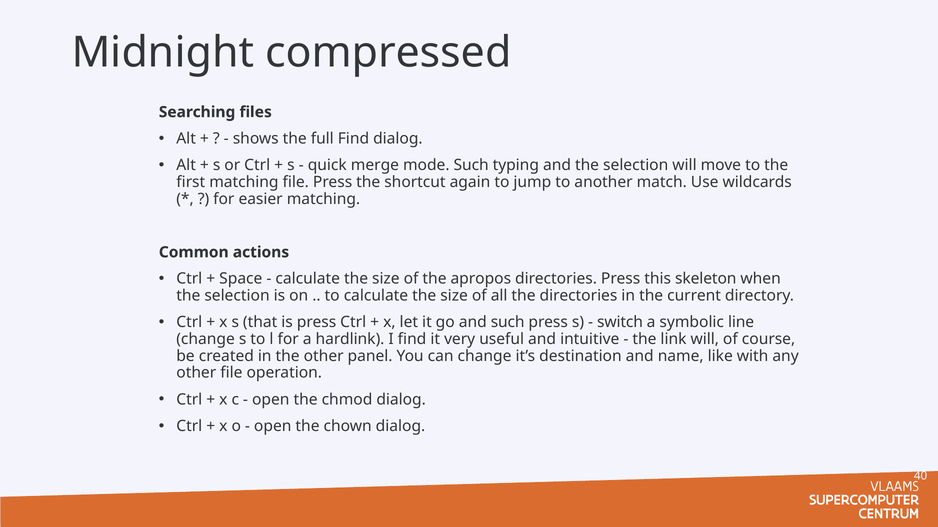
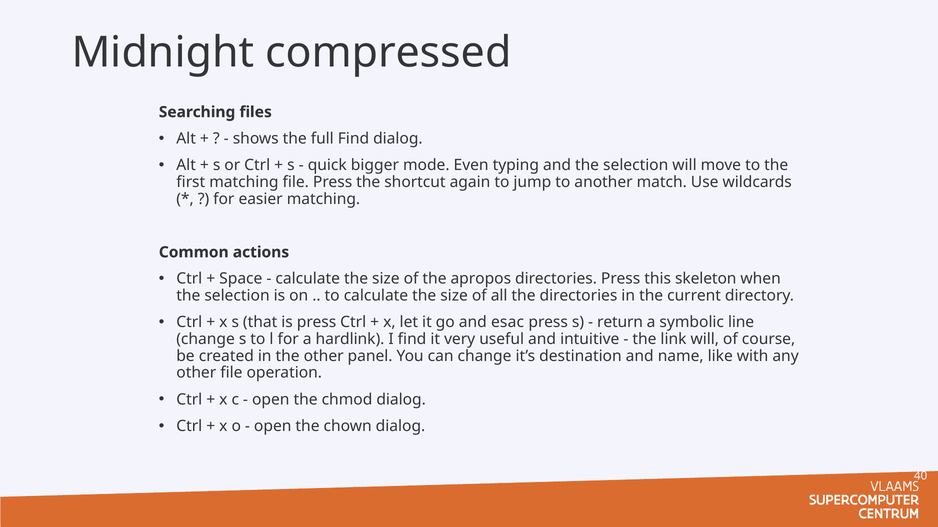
merge: merge -> bigger
mode Such: Such -> Even
and such: such -> esac
switch: switch -> return
